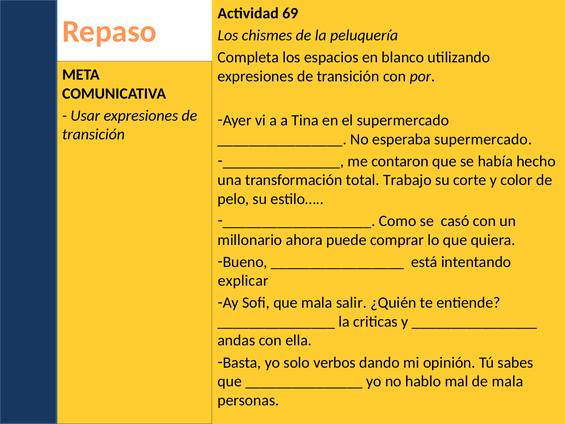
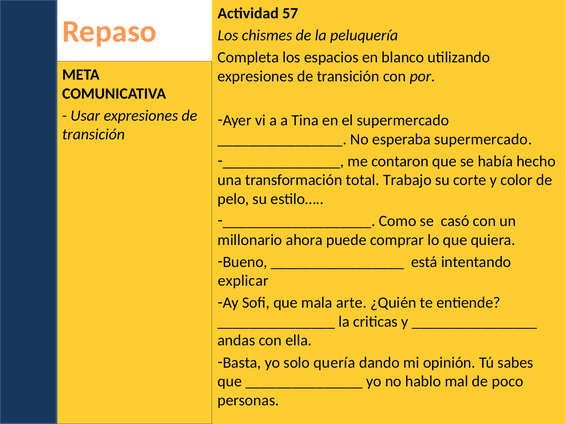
69: 69 -> 57
salir: salir -> arte
verbos: verbos -> quería
de mala: mala -> poco
